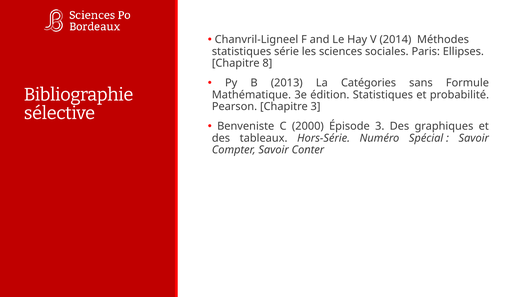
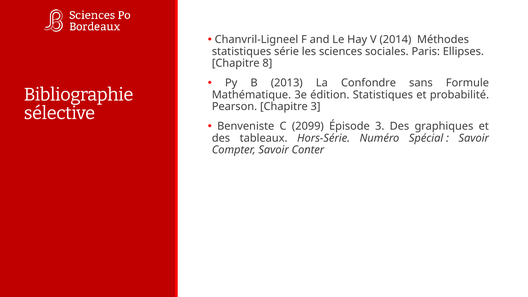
Catégories: Catégories -> Confondre
2000: 2000 -> 2099
